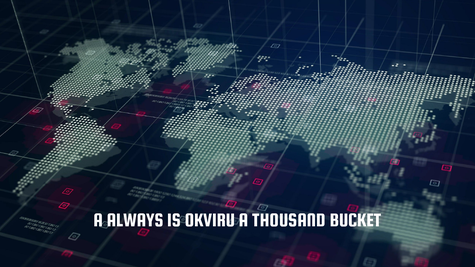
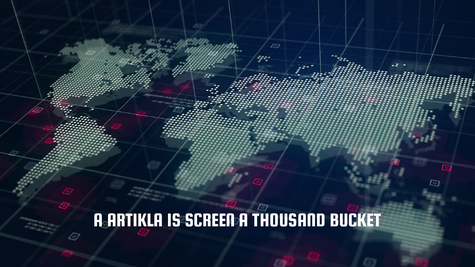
ALWAYS: ALWAYS -> ARTIKLA
OKVIRU: OKVIRU -> SCREEN
